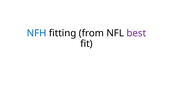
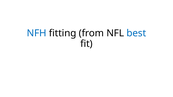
best colour: purple -> blue
